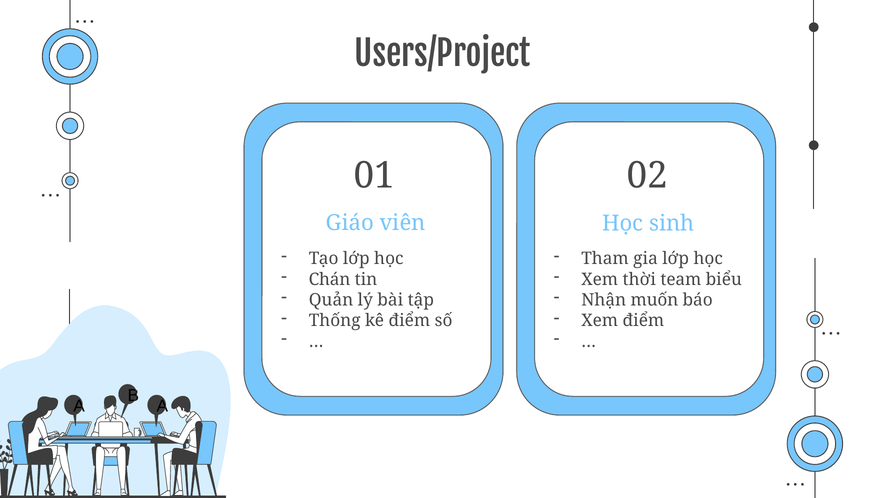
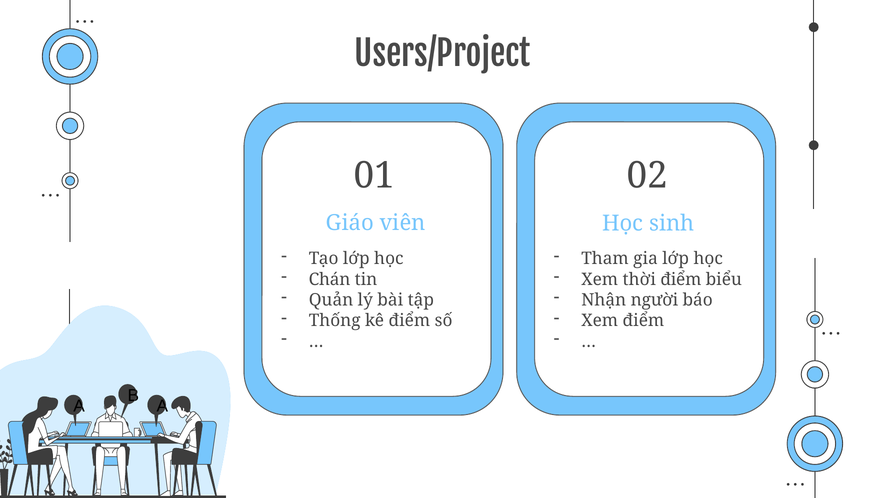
thời team: team -> điểm
muốn: muốn -> người
